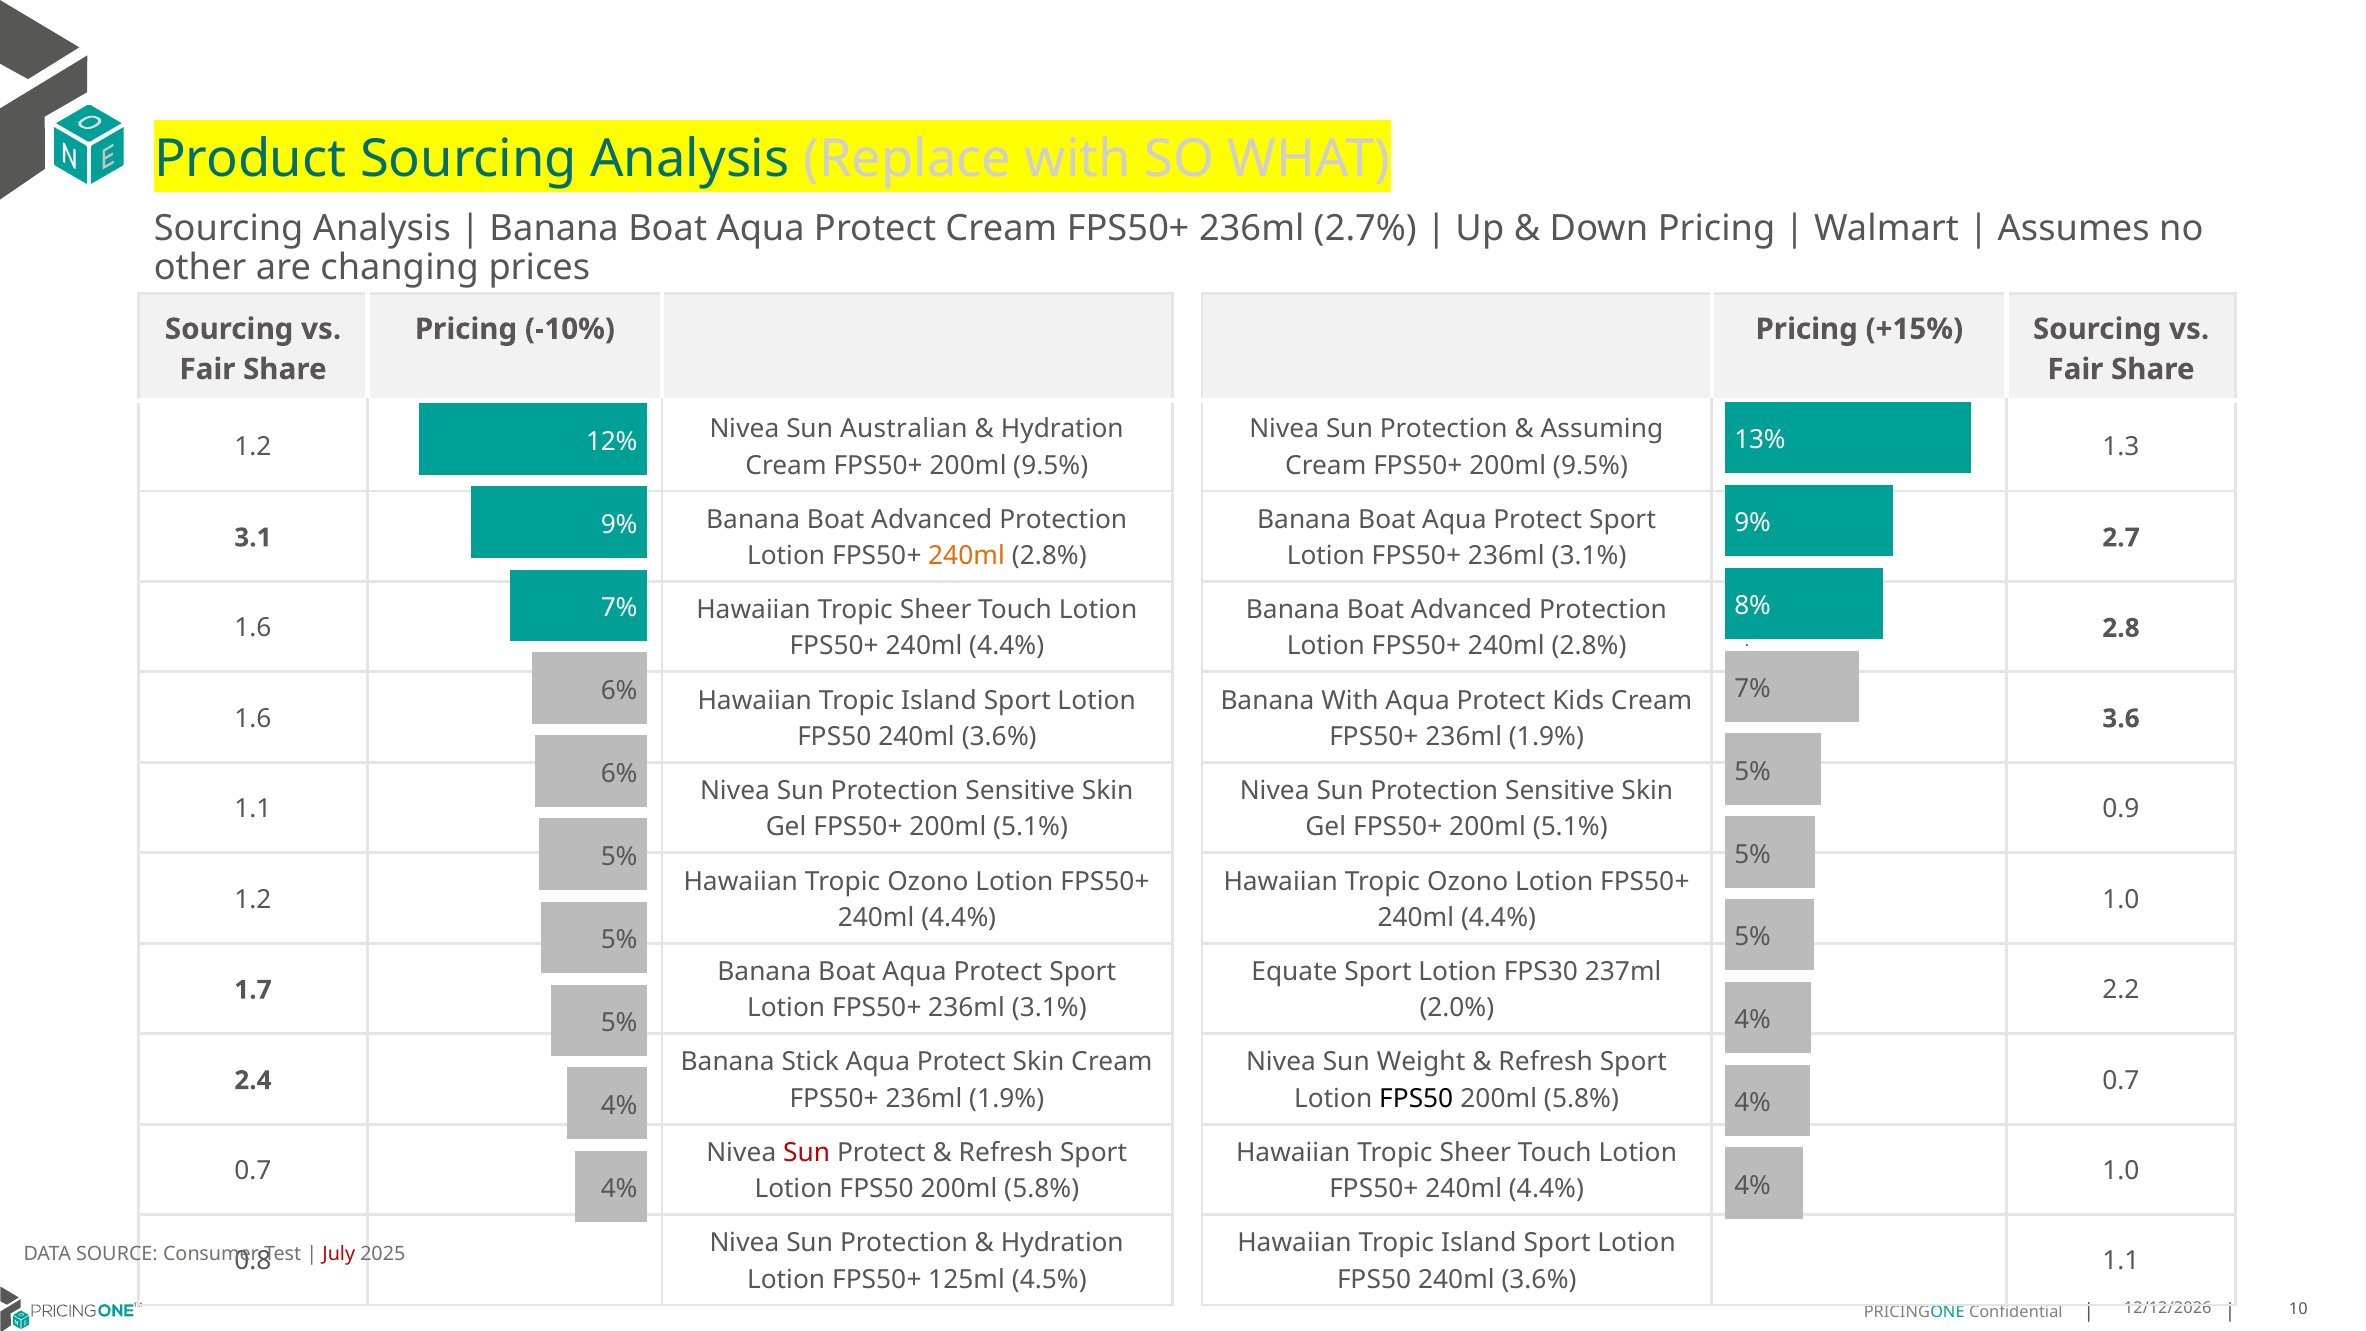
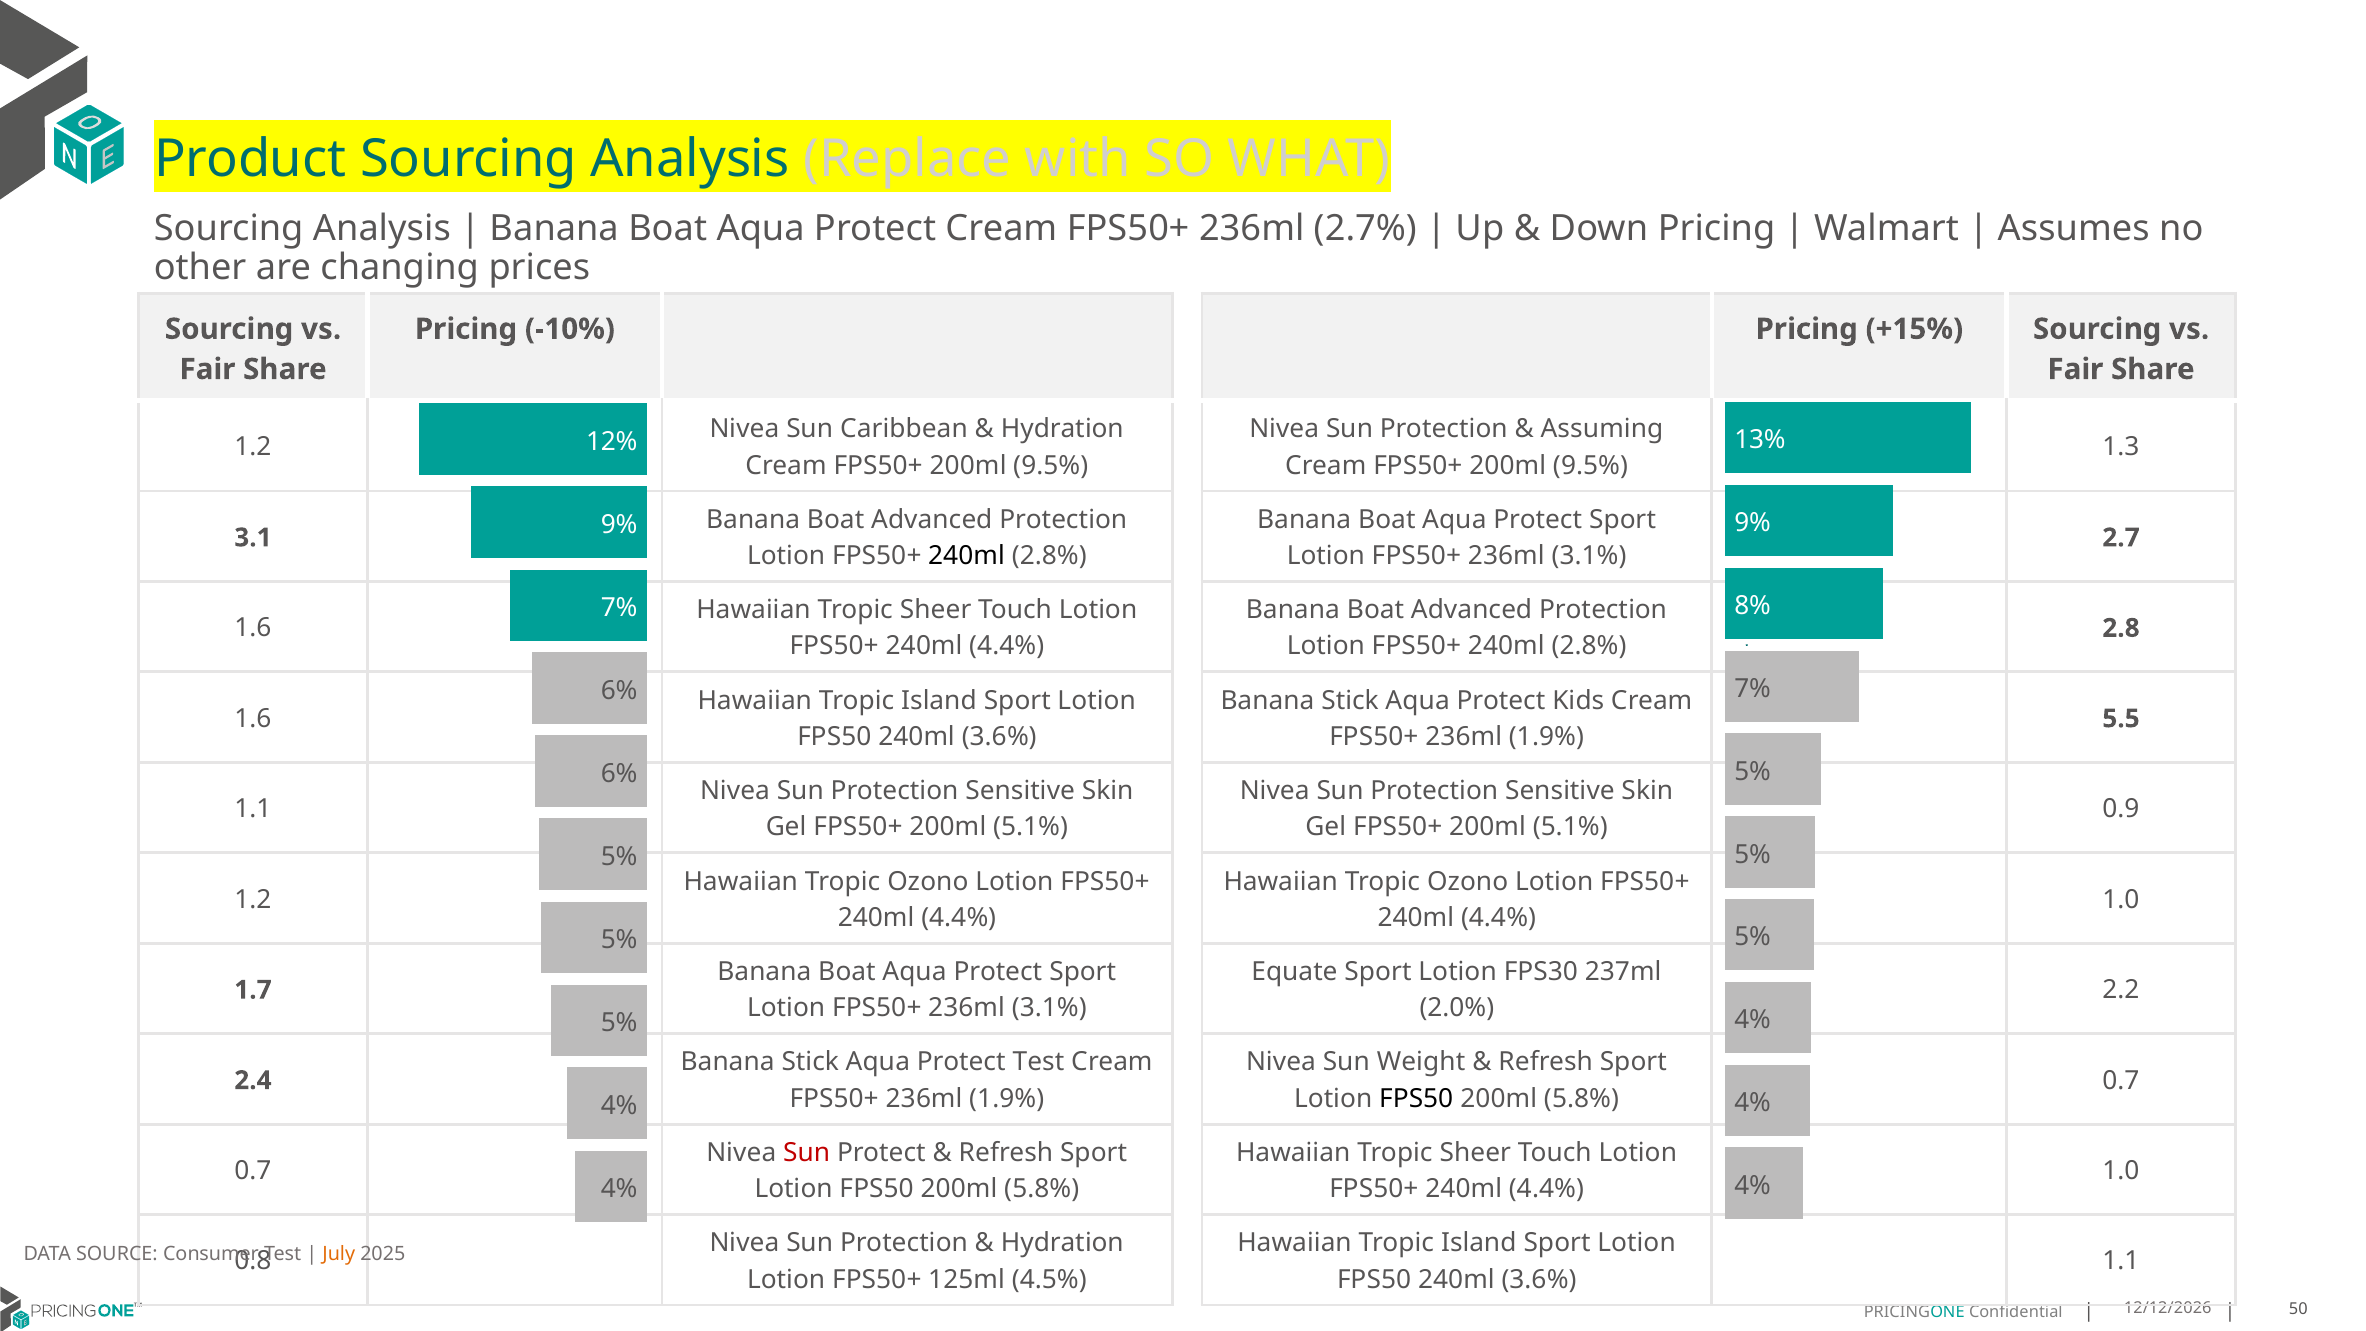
Australian: Australian -> Caribbean
240ml at (967, 556) colour: orange -> black
With at (1350, 700): With -> Stick
3.6: 3.6 -> 5.5
Protect Skin: Skin -> Test
July colour: red -> orange
10: 10 -> 50
